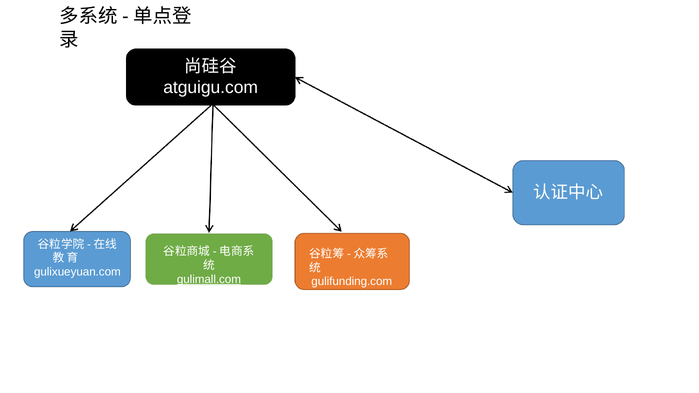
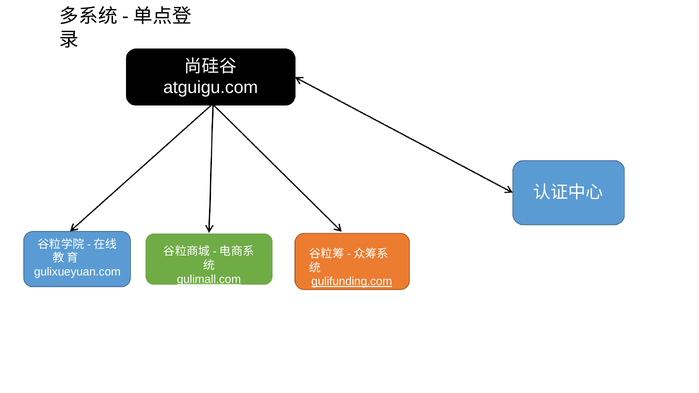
gulifunding.com underline: none -> present
